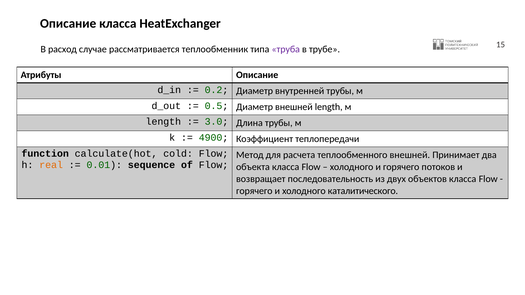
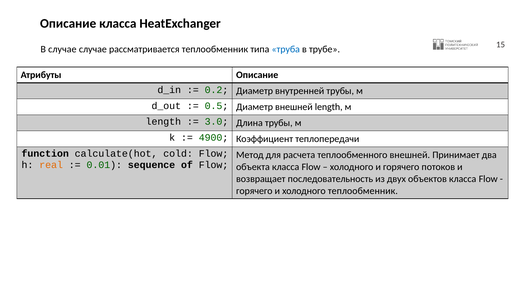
В расход: расход -> случае
труба colour: purple -> blue
холодного каталитического: каталитического -> теплообменник
